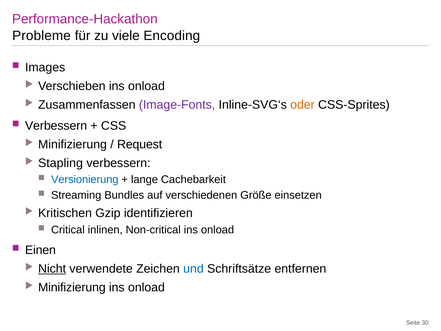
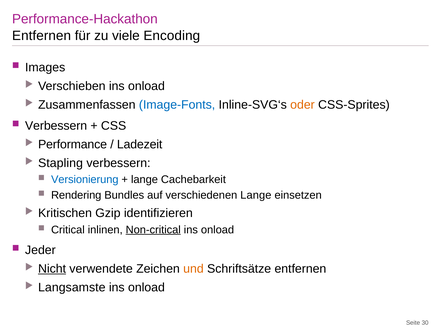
Probleme at (42, 36): Probleme -> Entfernen
Image-Fonts colour: purple -> blue
Minifizierung at (72, 144): Minifizierung -> Performance
Request: Request -> Ladezeit
Streaming: Streaming -> Rendering
verschiedenen Größe: Größe -> Lange
Non-critical underline: none -> present
Einen: Einen -> Jeder
und colour: blue -> orange
Minifizierung at (72, 287): Minifizierung -> Langsamste
